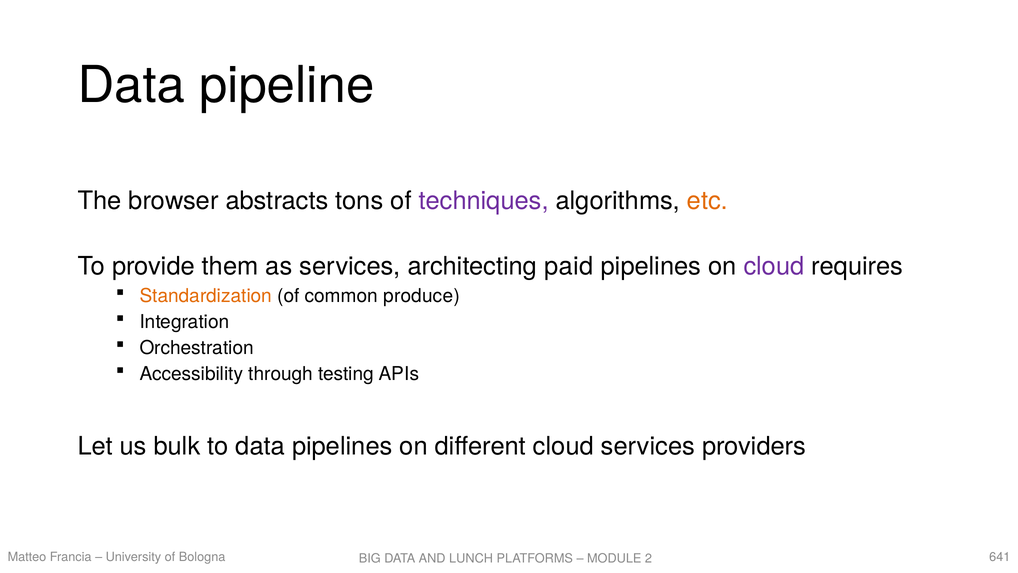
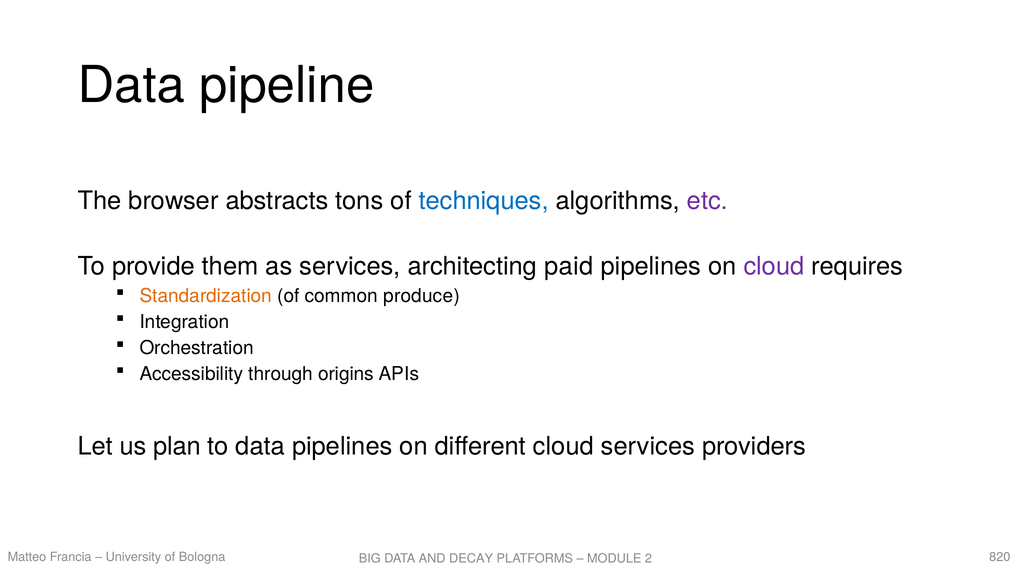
techniques colour: purple -> blue
etc colour: orange -> purple
testing: testing -> origins
bulk: bulk -> plan
641: 641 -> 820
LUNCH: LUNCH -> DECAY
